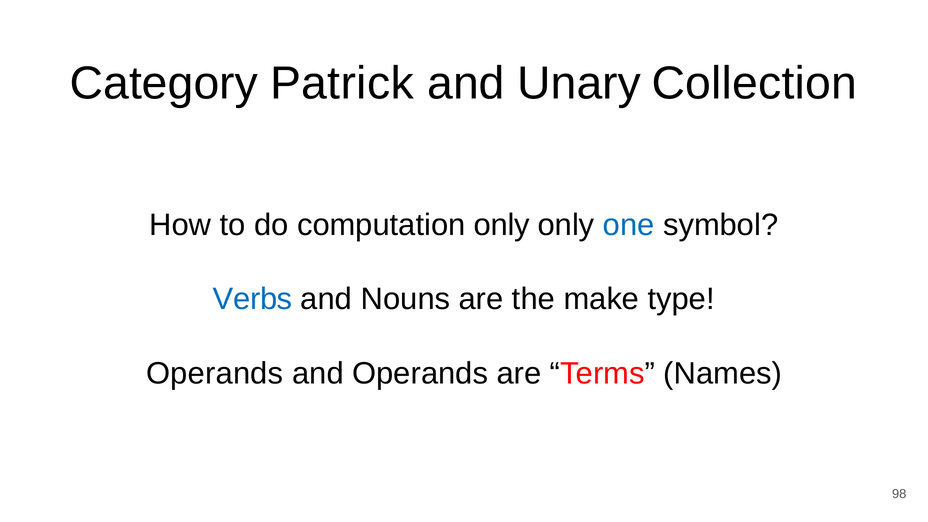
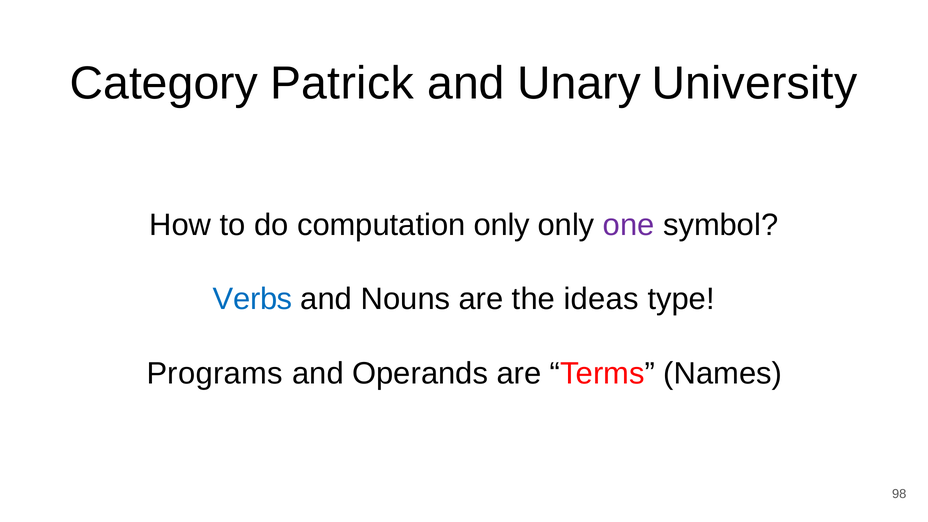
Collection: Collection -> University
one colour: blue -> purple
make: make -> ideas
Operands at (215, 373): Operands -> Programs
